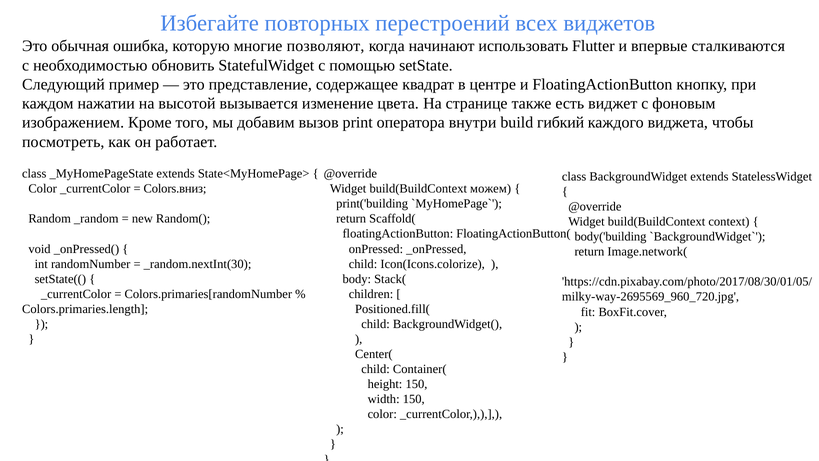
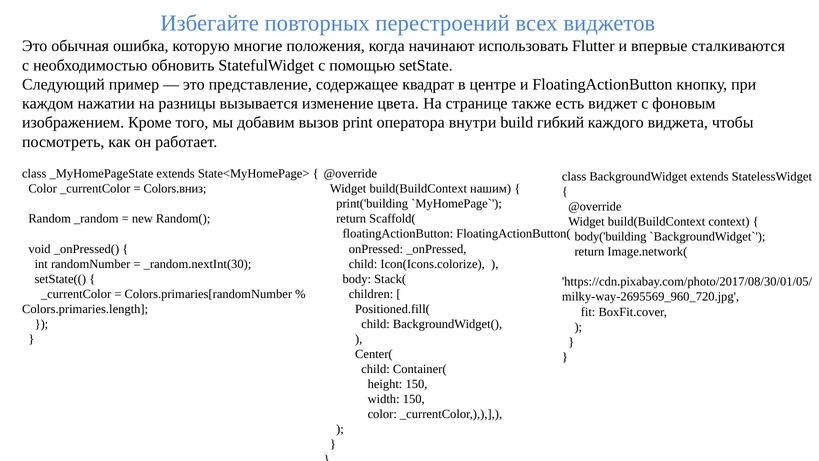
позволяют: позволяют -> положения
высотой: высотой -> разницы
можем: можем -> нашим
